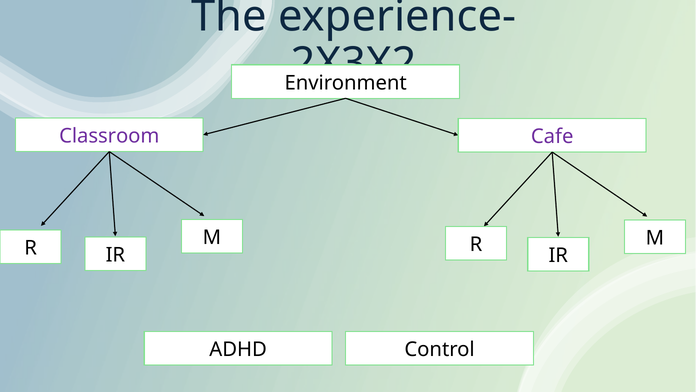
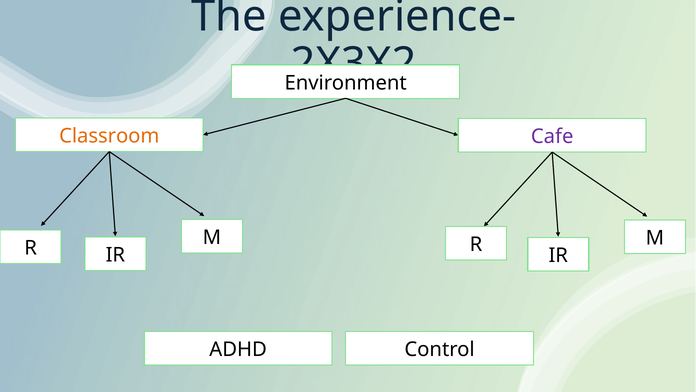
Classroom colour: purple -> orange
